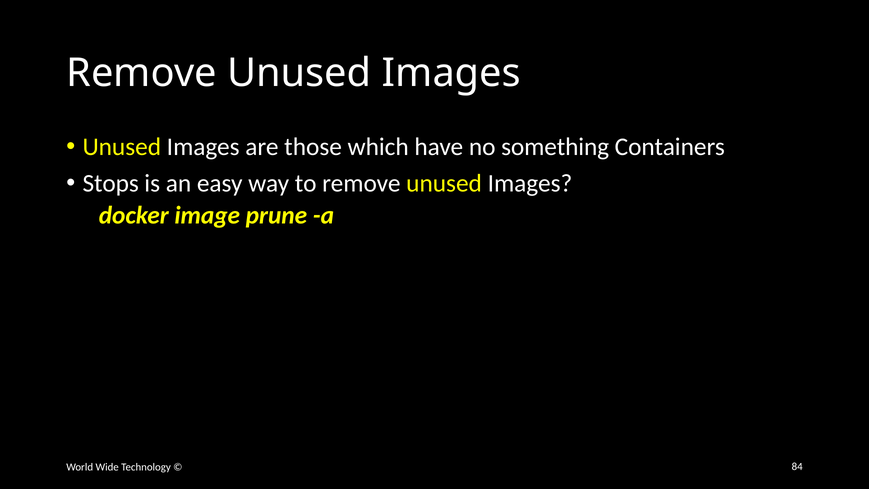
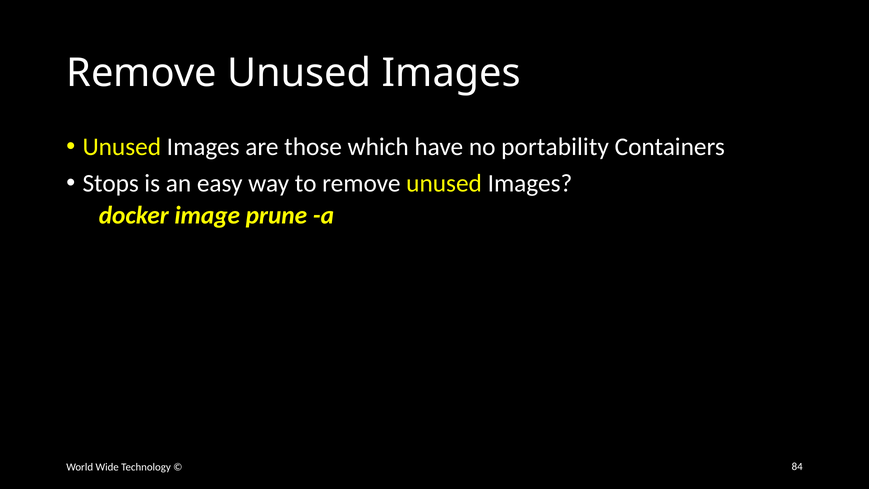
something: something -> portability
